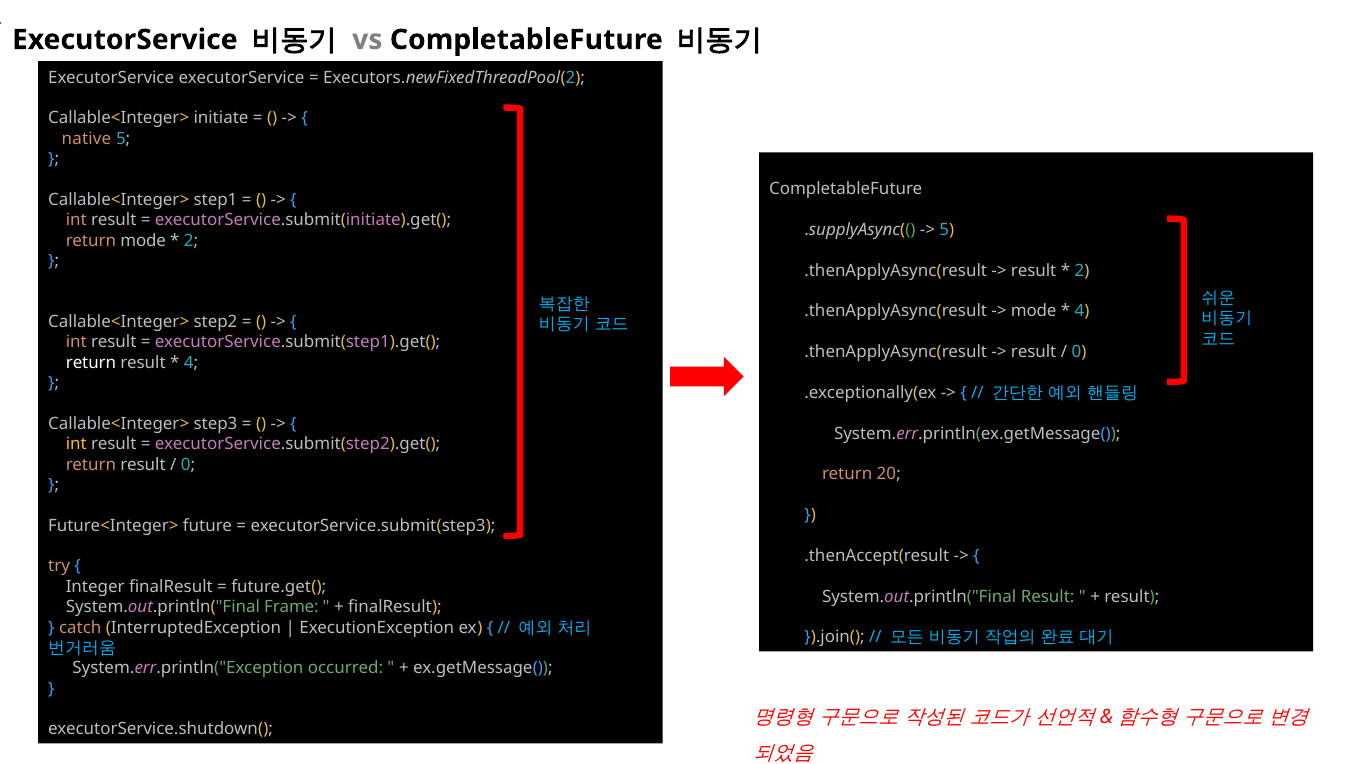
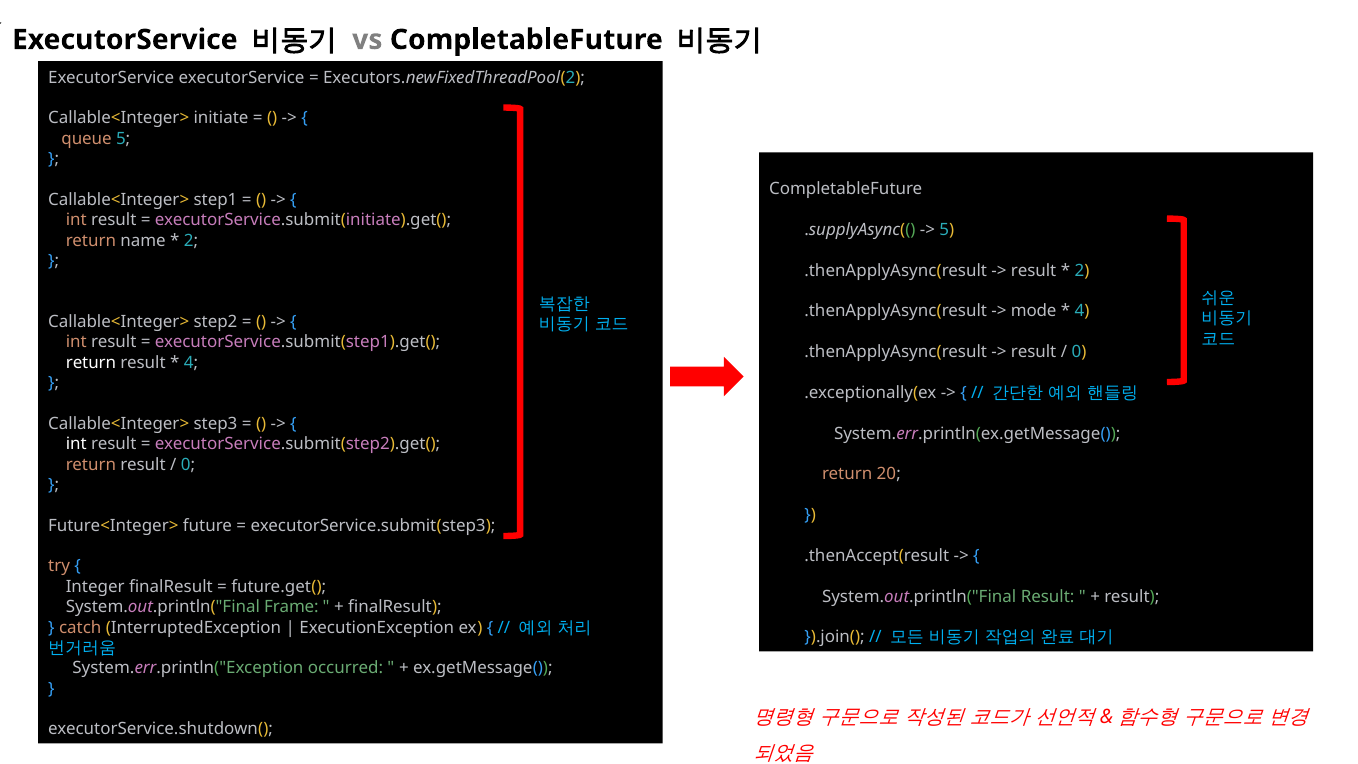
native: native -> queue
return mode: mode -> name
int at (76, 444) colour: yellow -> white
